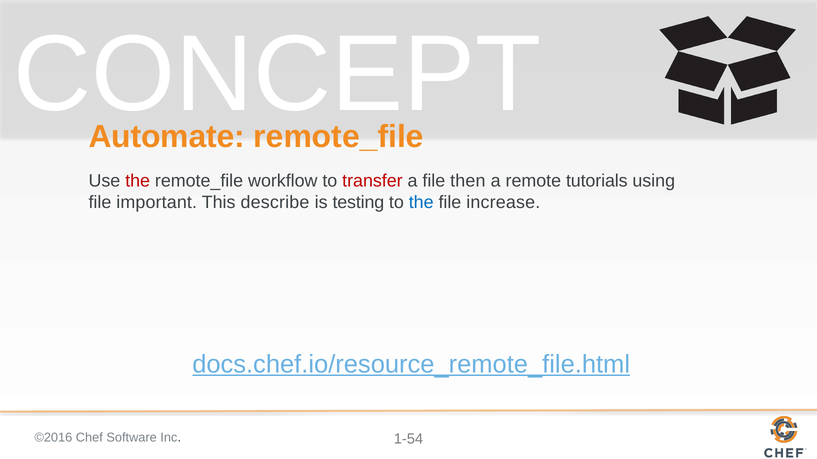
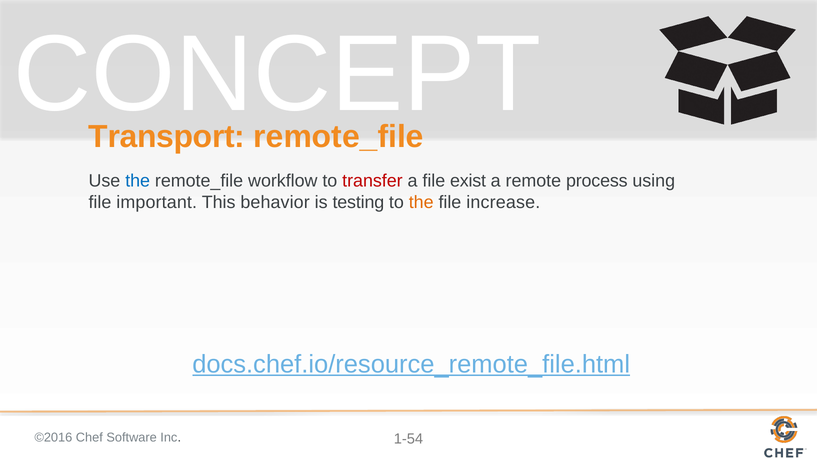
Automate: Automate -> Transport
the at (138, 181) colour: red -> blue
then: then -> exist
tutorials: tutorials -> process
describe: describe -> behavior
the at (421, 202) colour: blue -> orange
